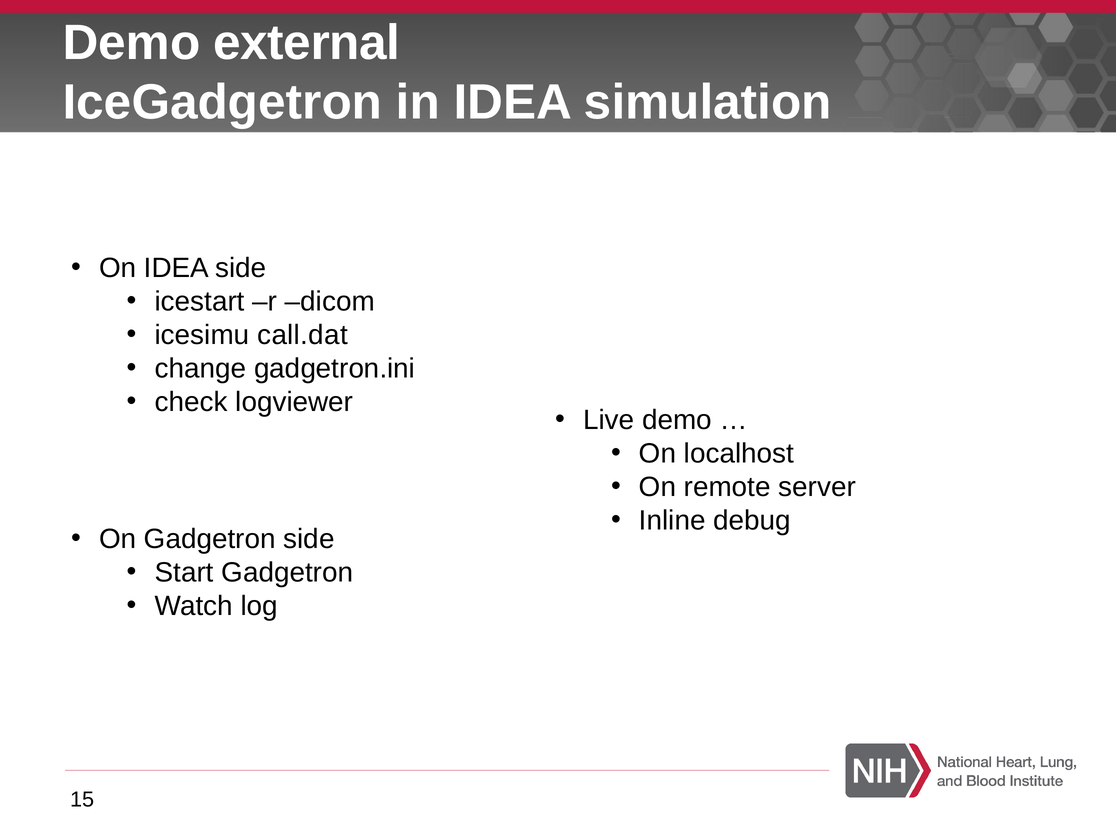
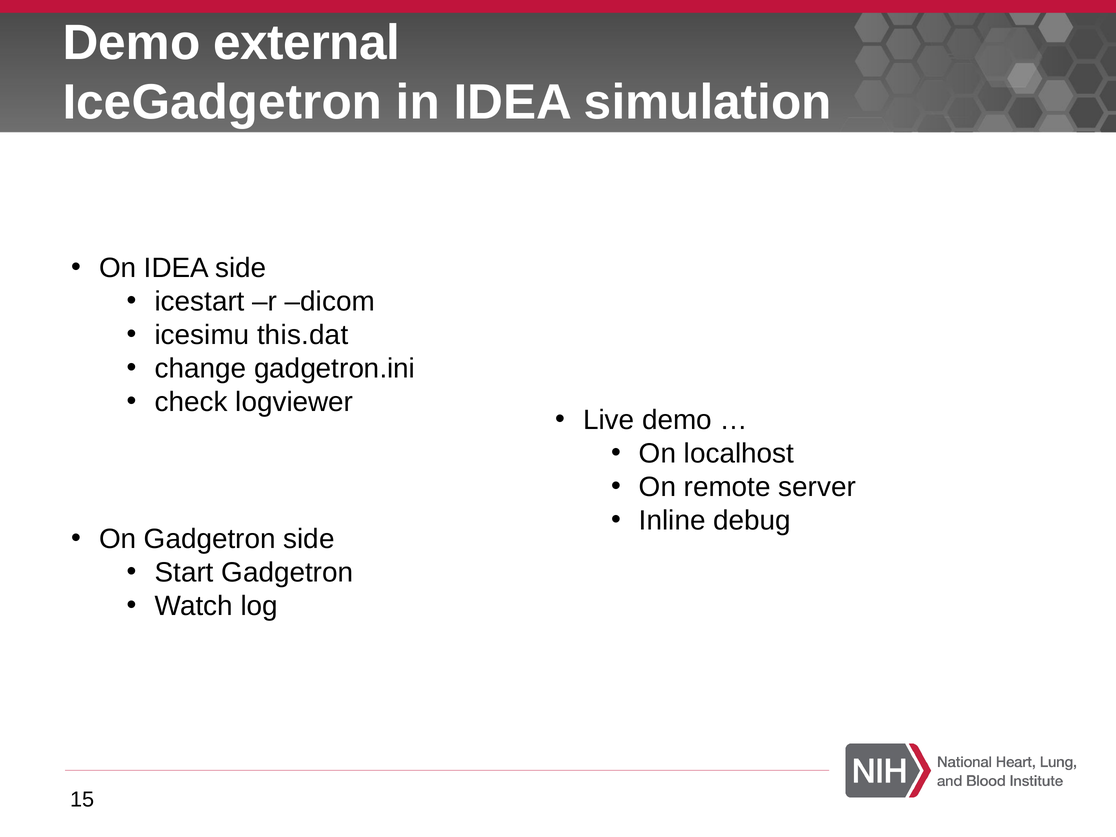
call.dat: call.dat -> this.dat
